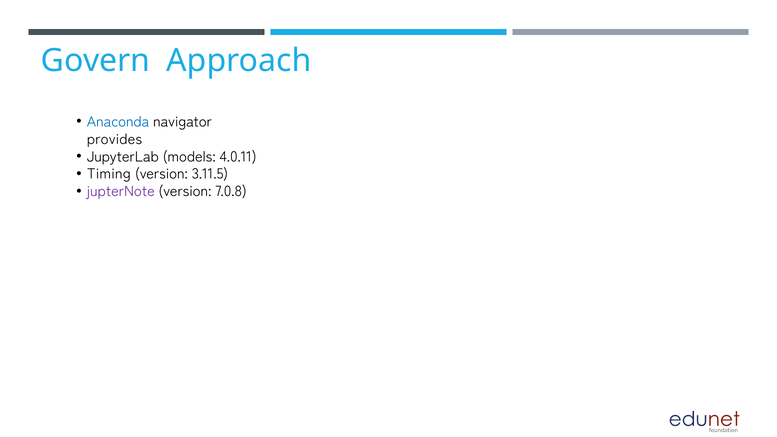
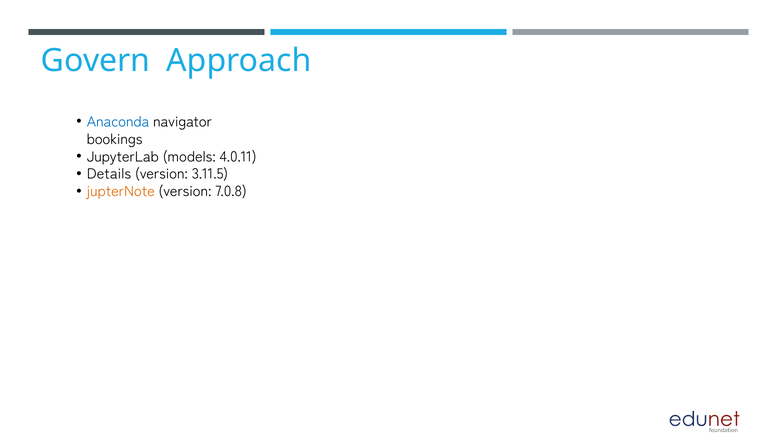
provides: provides -> bookings
Timing: Timing -> Details
jupterNote colour: purple -> orange
